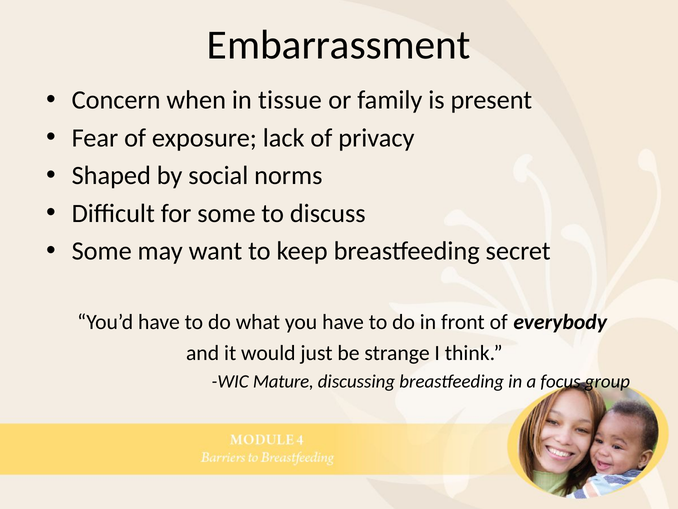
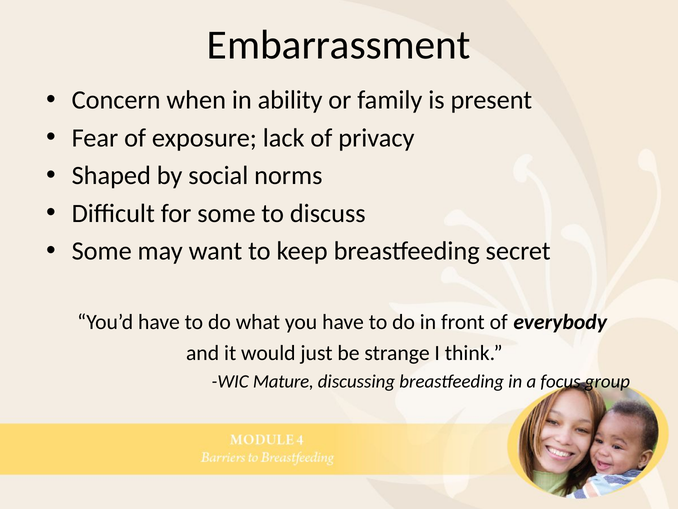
tissue: tissue -> ability
